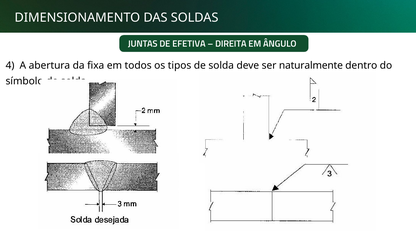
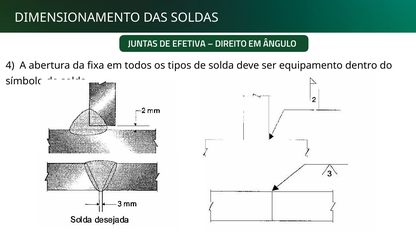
DIREITA: DIREITA -> DIREITO
naturalmente: naturalmente -> equipamento
